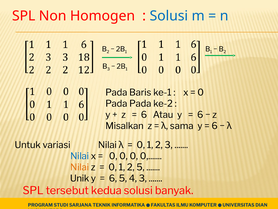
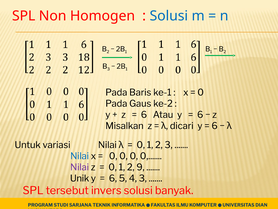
Pada Pada: Pada -> Gaus
sama: sama -> dicari
Nilai at (80, 167) colour: orange -> purple
2 5: 5 -> 9
kedua: kedua -> invers
